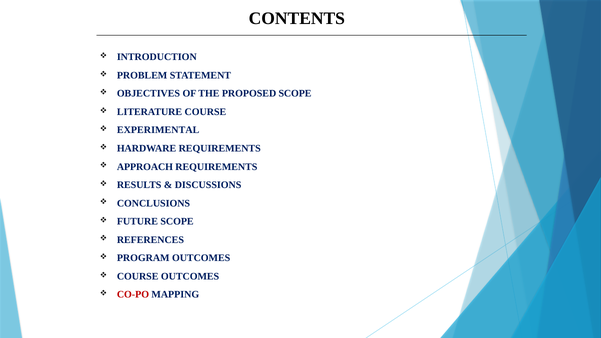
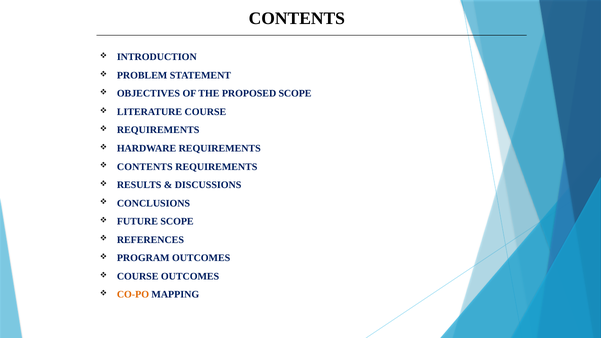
EXPERIMENTAL at (158, 130): EXPERIMENTAL -> REQUIREMENTS
APPROACH at (145, 167): APPROACH -> CONTENTS
CO-PO colour: red -> orange
